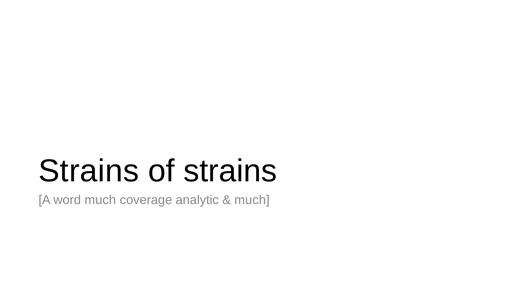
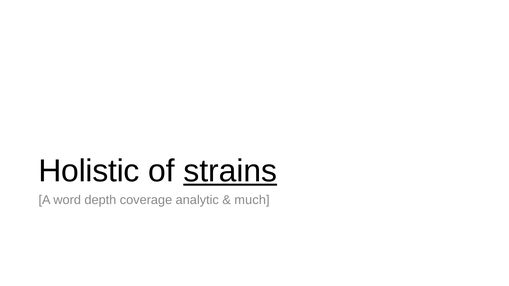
Strains at (89, 171): Strains -> Holistic
strains at (230, 171) underline: none -> present
word much: much -> depth
